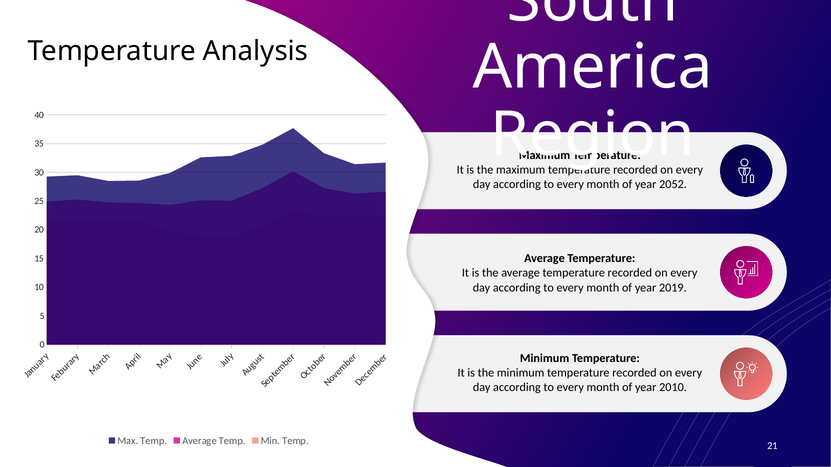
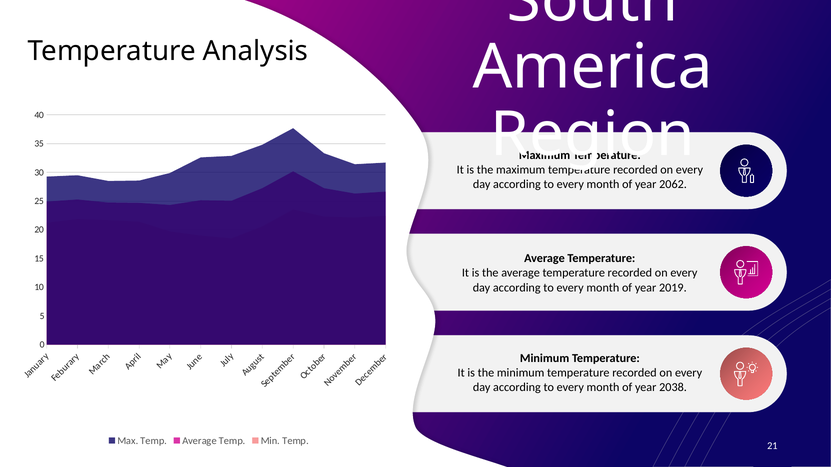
2052: 2052 -> 2062
2010: 2010 -> 2038
